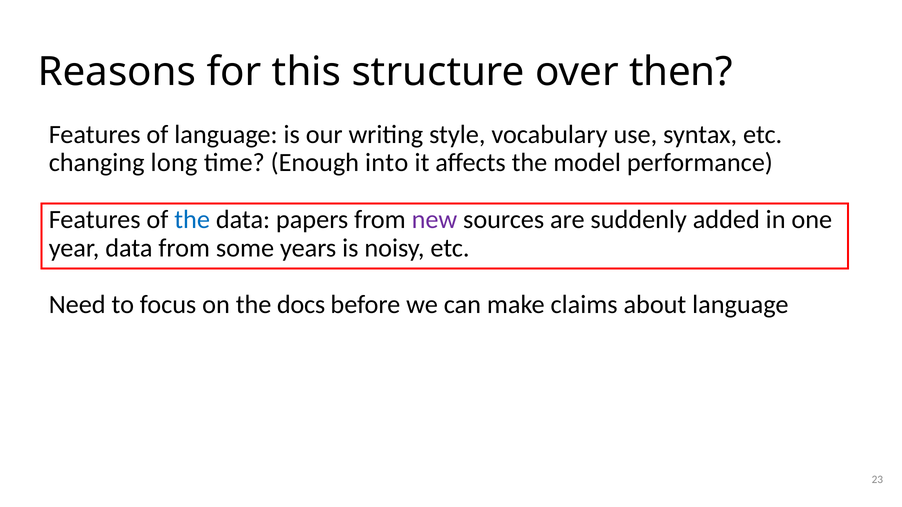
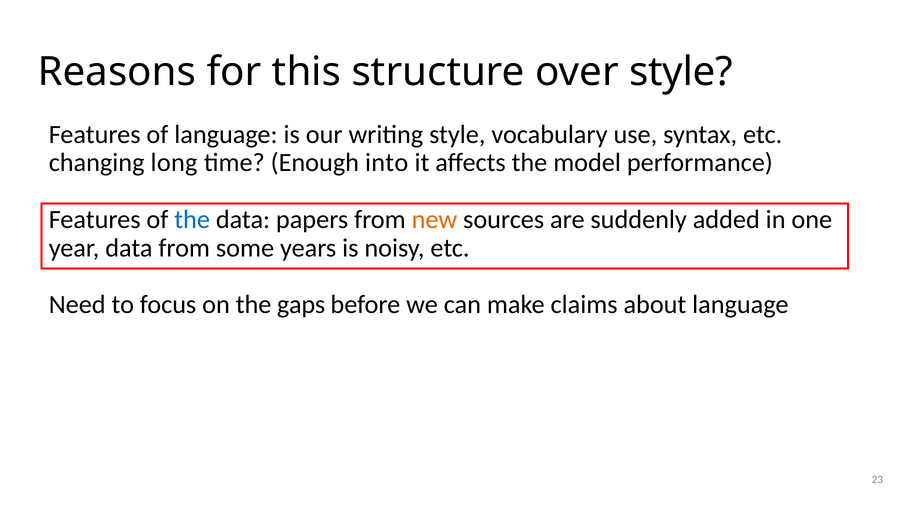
over then: then -> style
new colour: purple -> orange
docs: docs -> gaps
